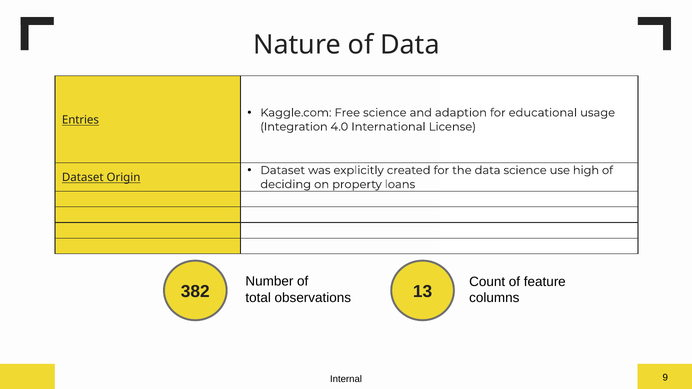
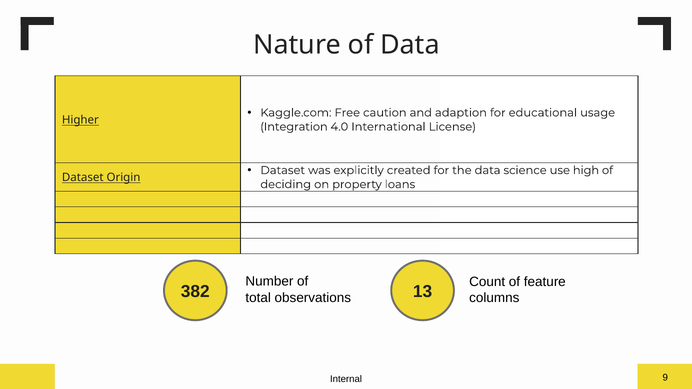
Free science: science -> caution
Entries: Entries -> Higher
